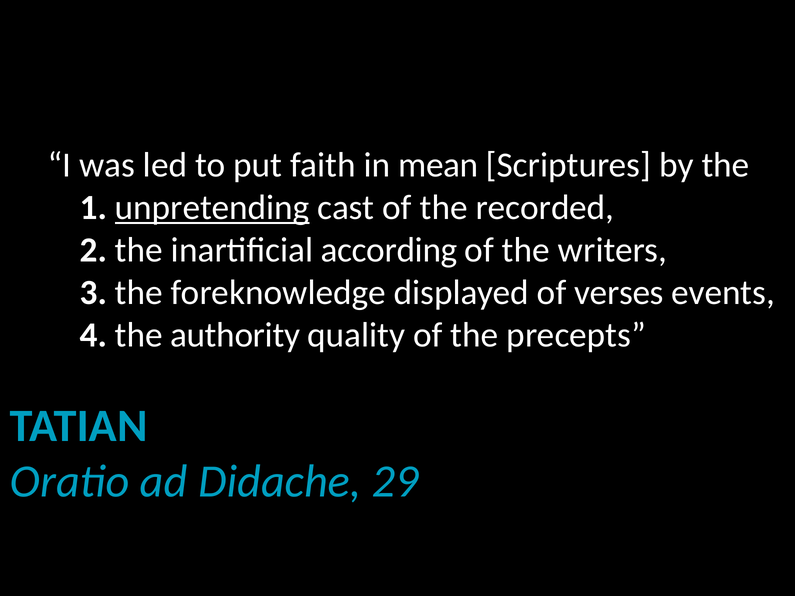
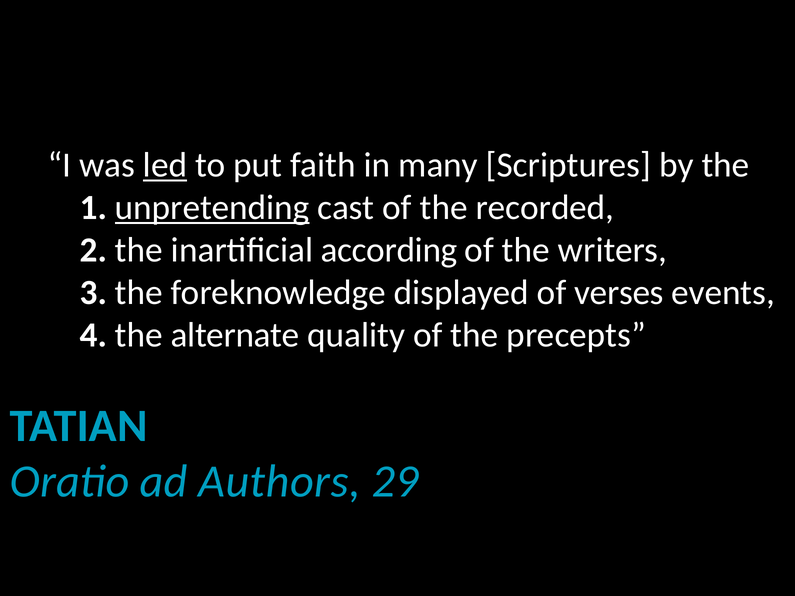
led underline: none -> present
mean: mean -> many
authority: authority -> alternate
Didache: Didache -> Authors
